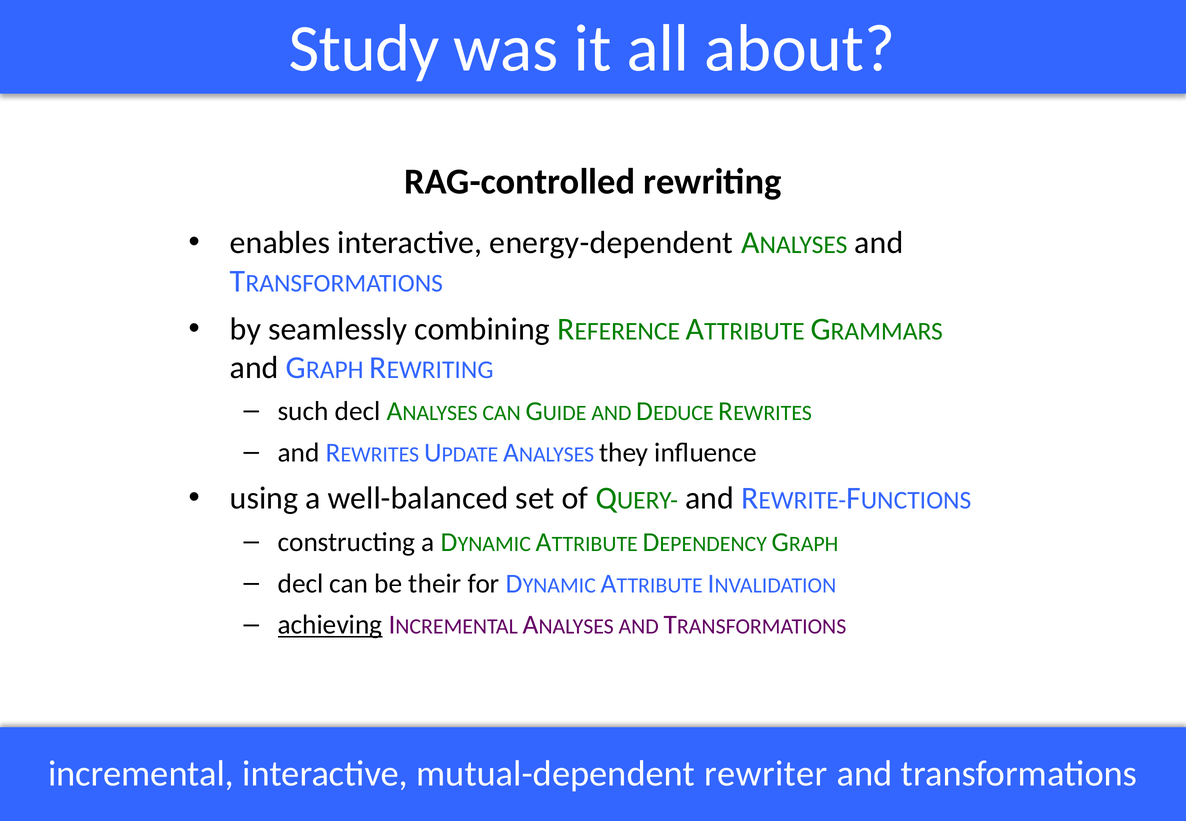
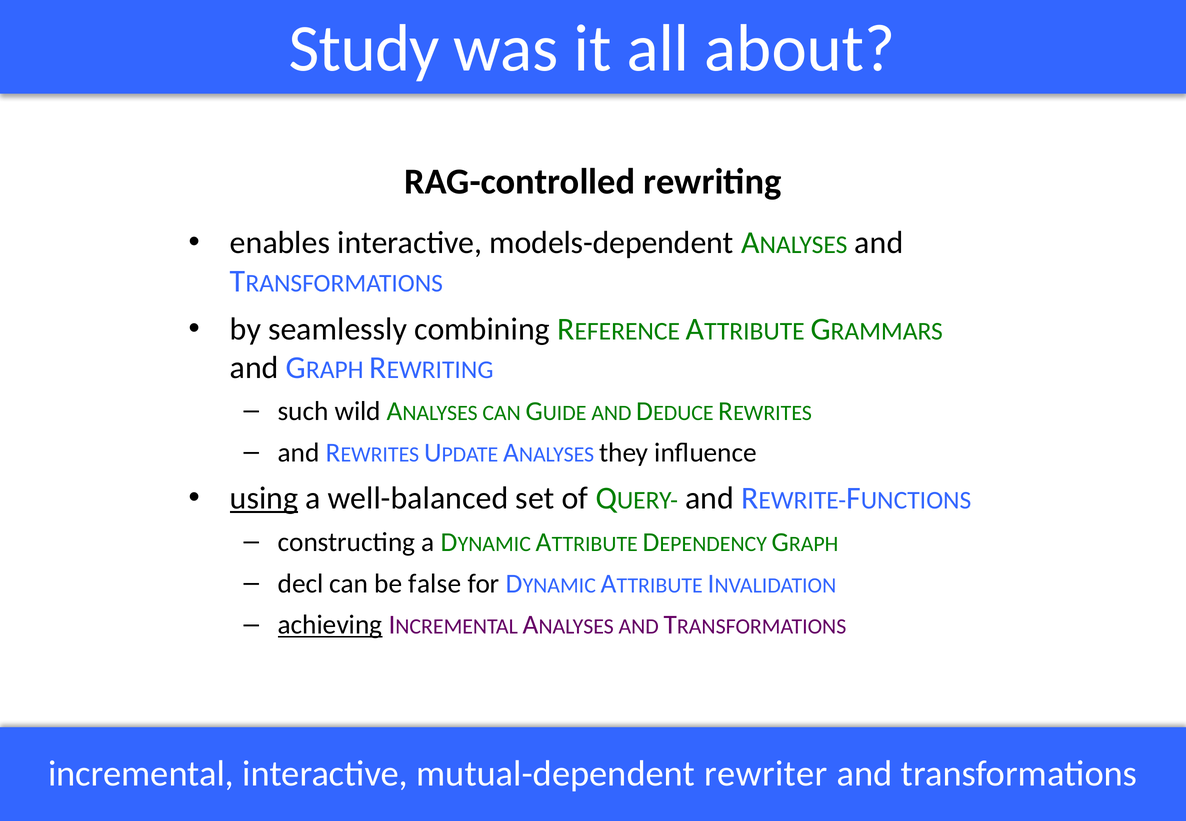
energy-dependent: energy-dependent -> models-dependent
such decl: decl -> wild
using underline: none -> present
their: their -> false
